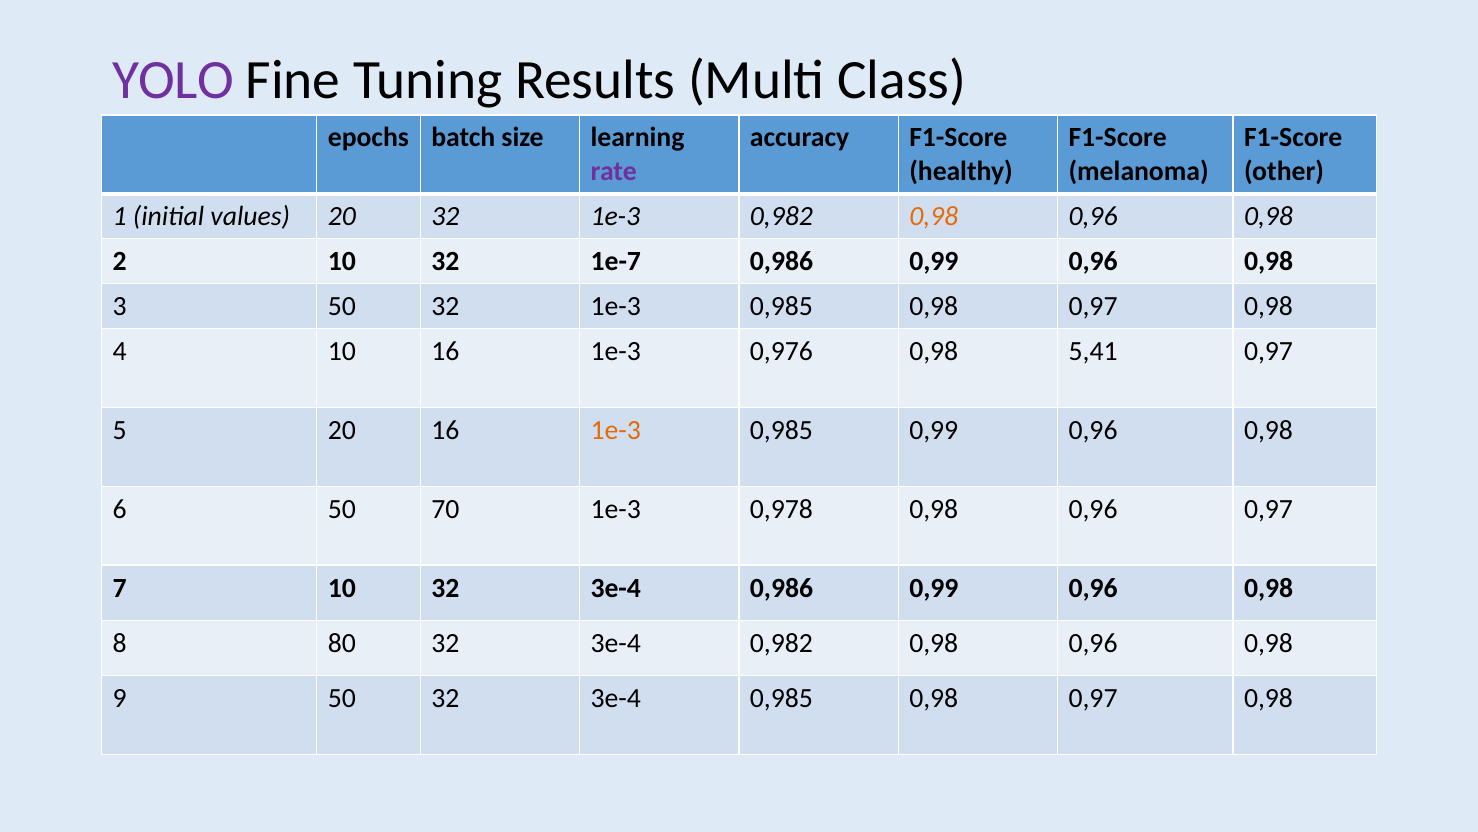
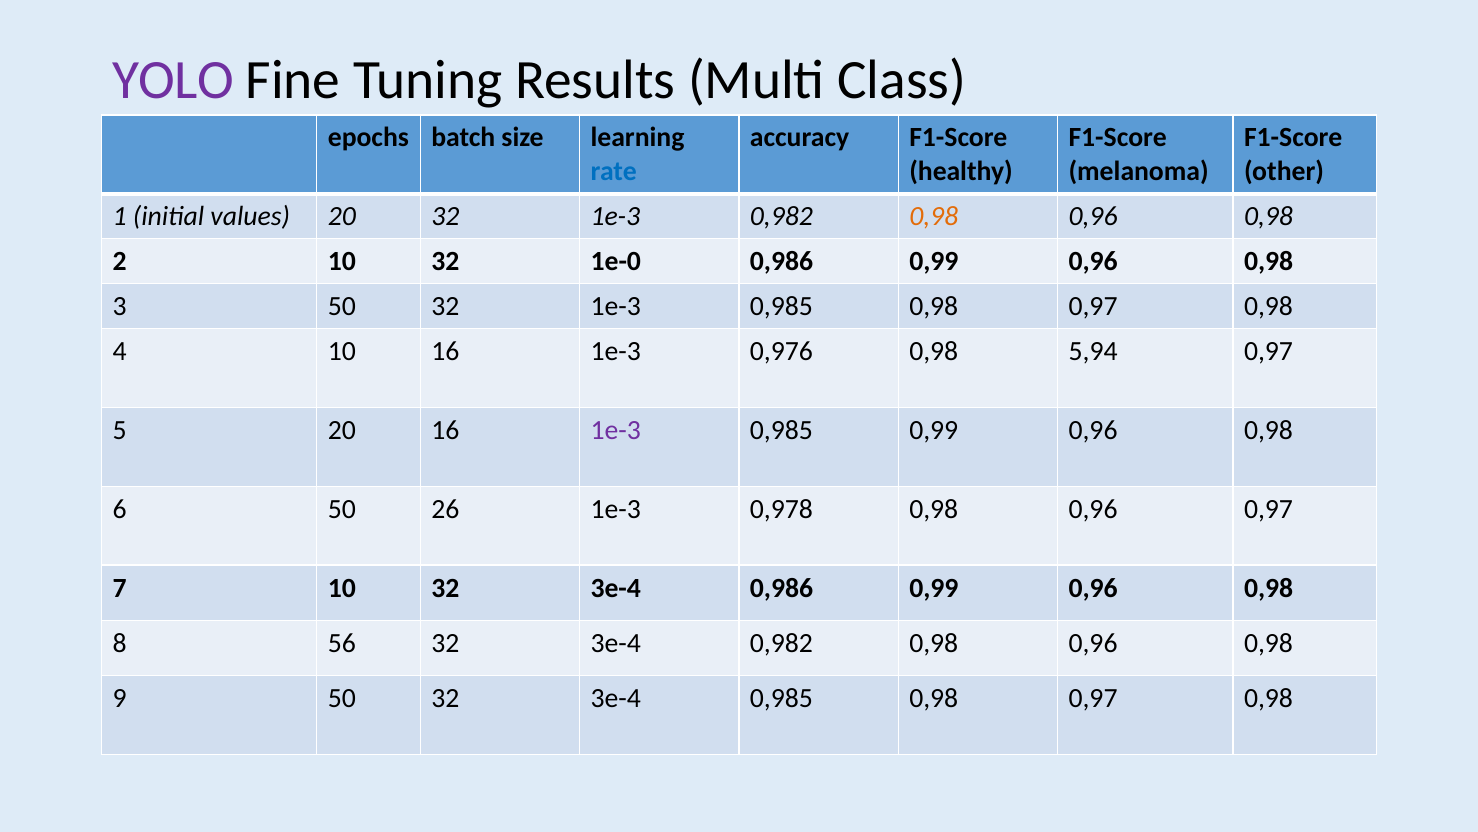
rate colour: purple -> blue
1e-7: 1e-7 -> 1e-0
5,41: 5,41 -> 5,94
1e-3 at (616, 430) colour: orange -> purple
70: 70 -> 26
80: 80 -> 56
